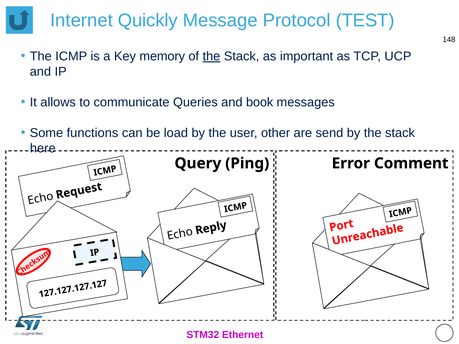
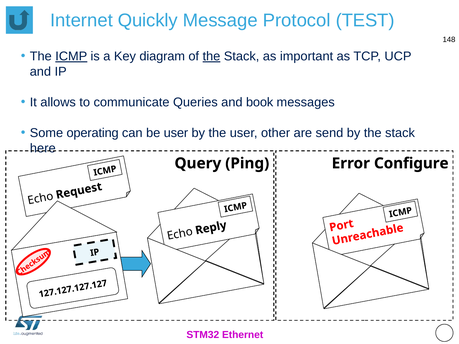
ICMP underline: none -> present
memory: memory -> diagram
functions: functions -> operating
be load: load -> user
Comment: Comment -> Configure
